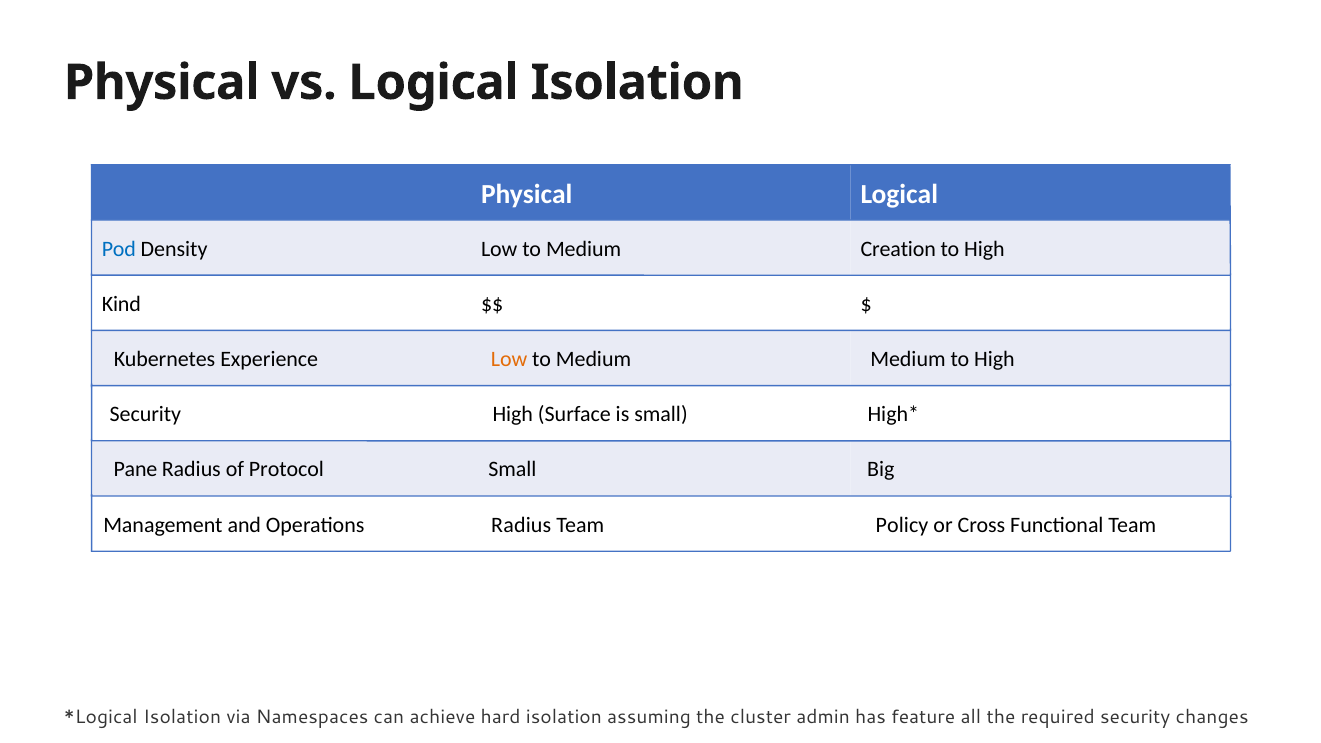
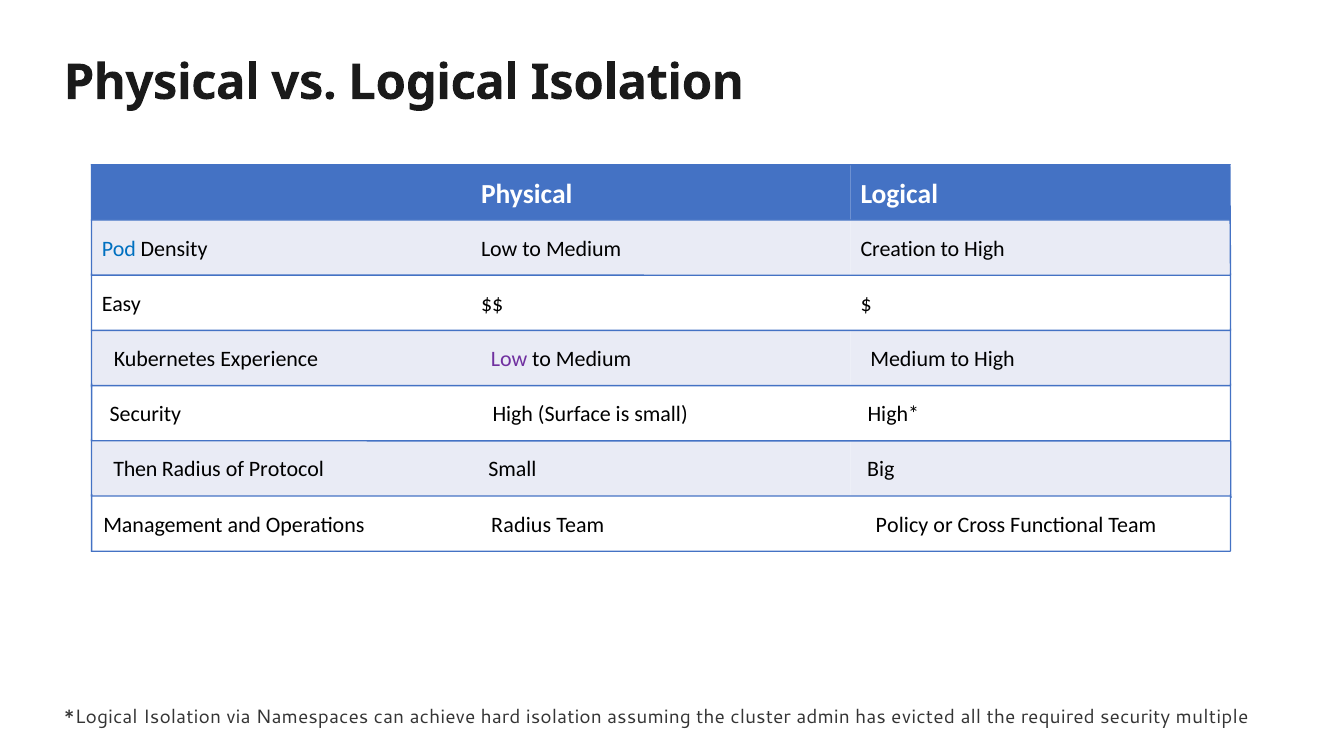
Kind: Kind -> Easy
Low at (509, 359) colour: orange -> purple
Pane: Pane -> Then
feature: feature -> evicted
changes: changes -> multiple
